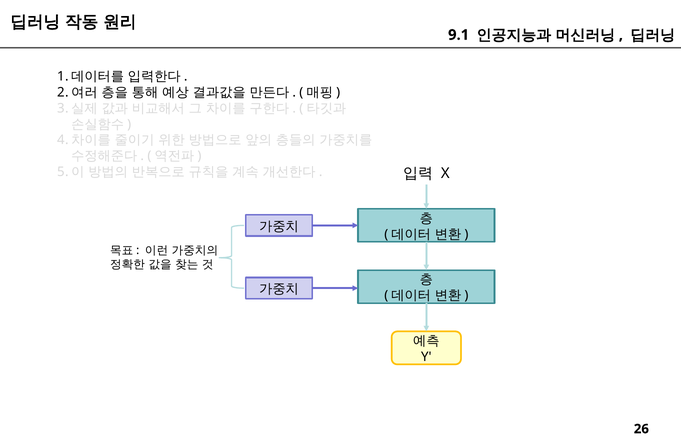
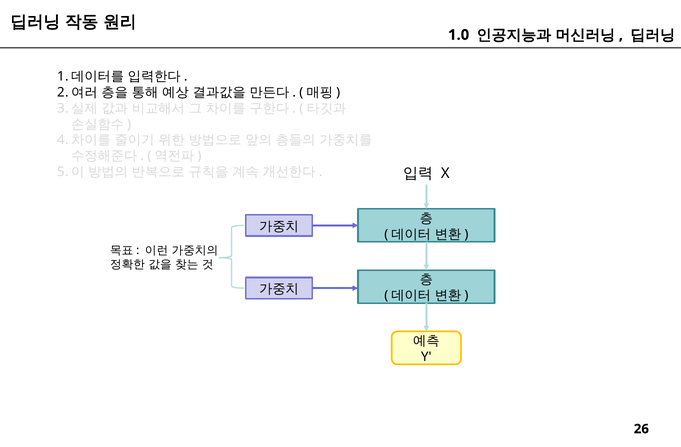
9.1: 9.1 -> 1.0
